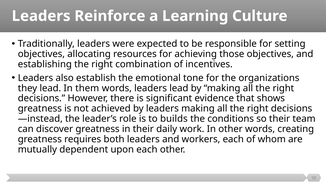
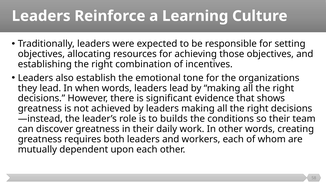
them: them -> when
